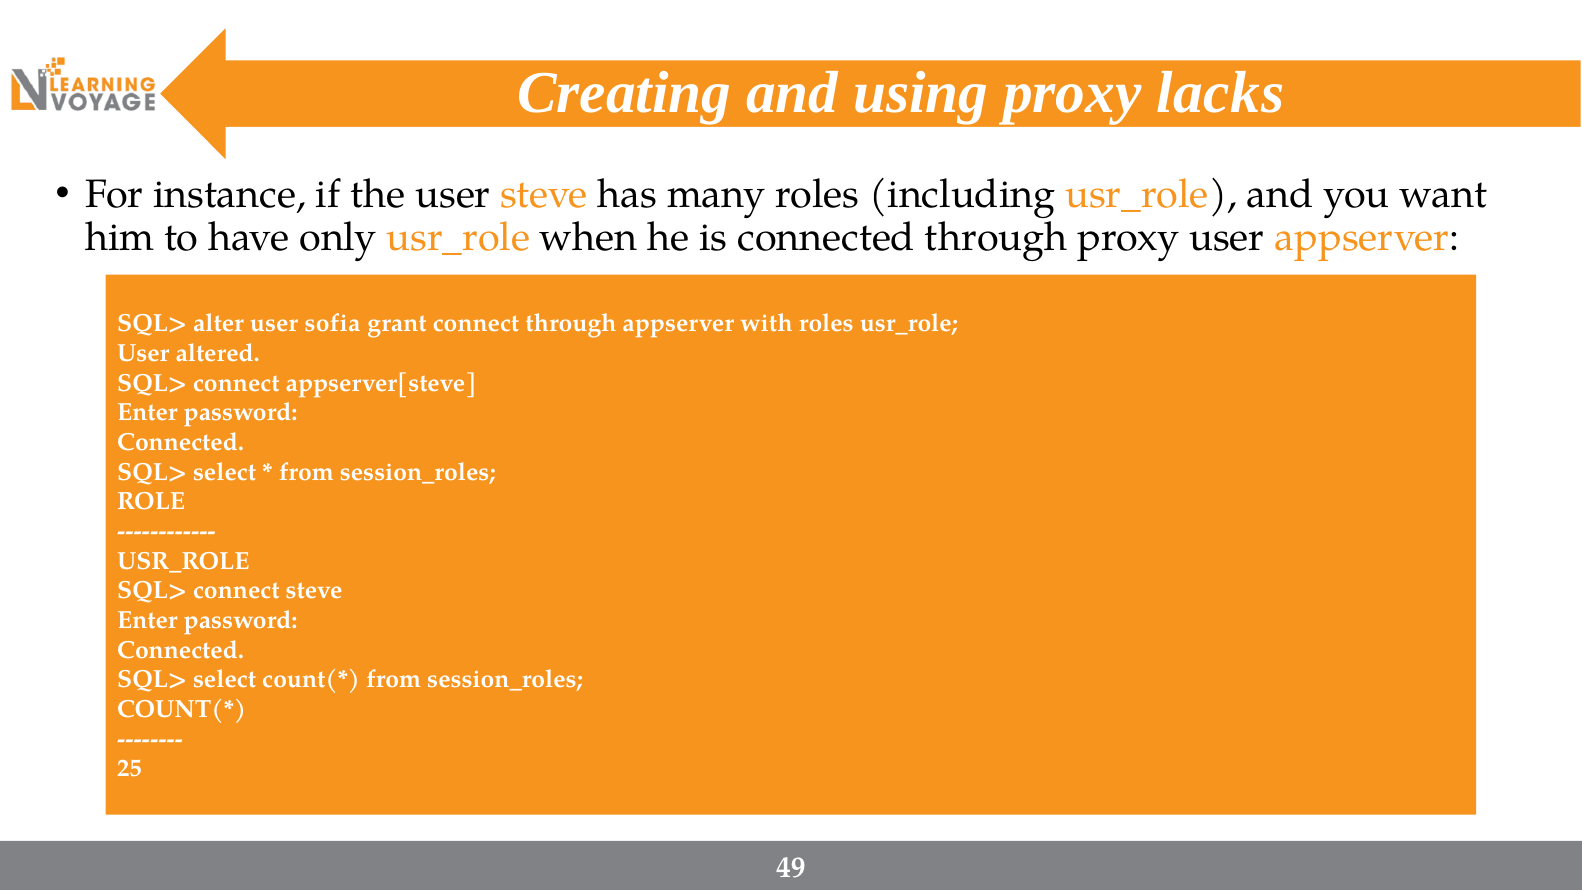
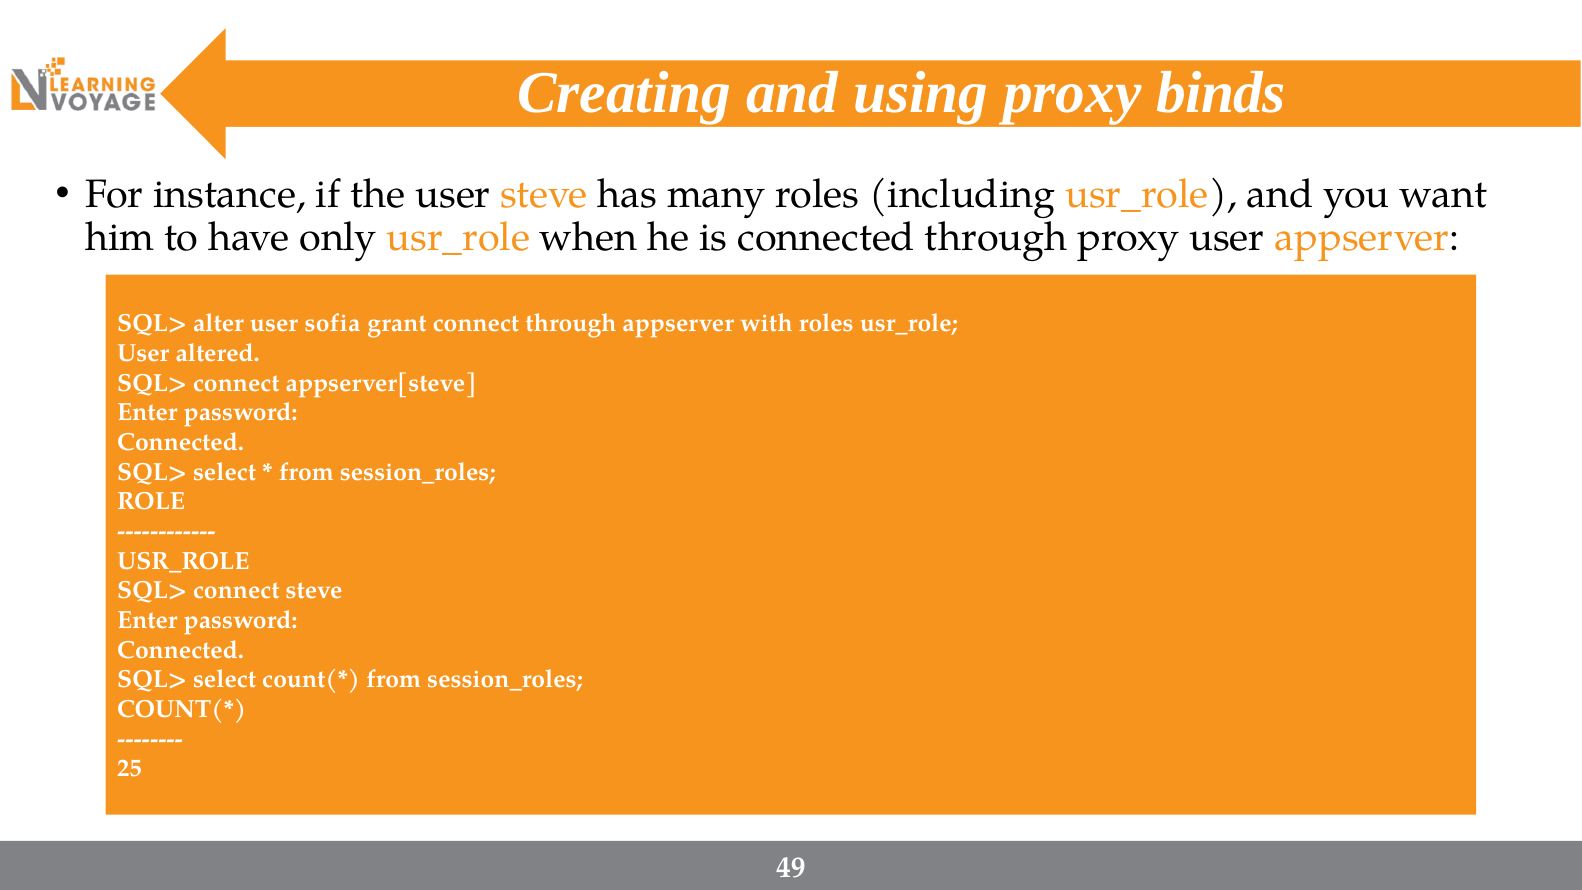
lacks: lacks -> binds
